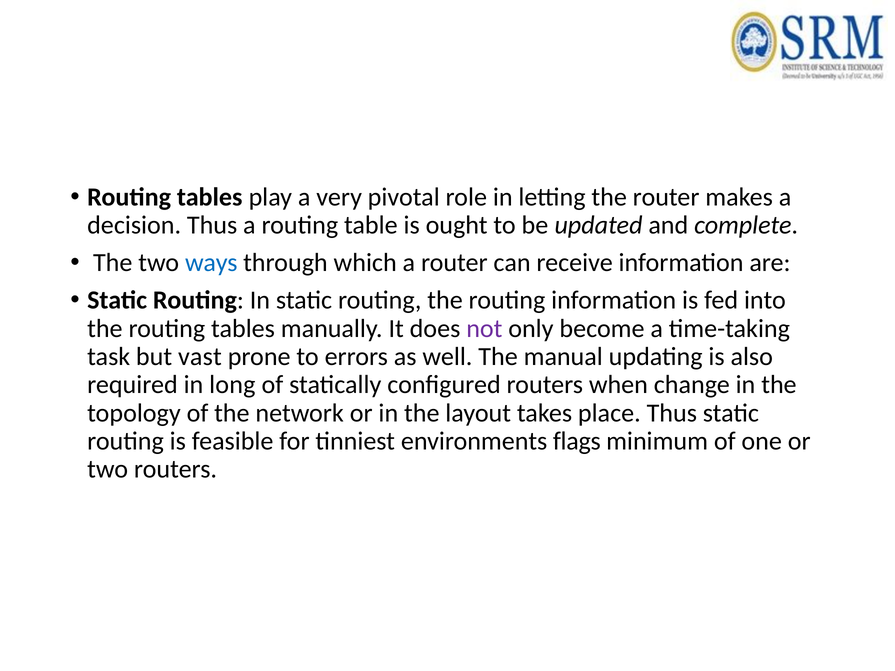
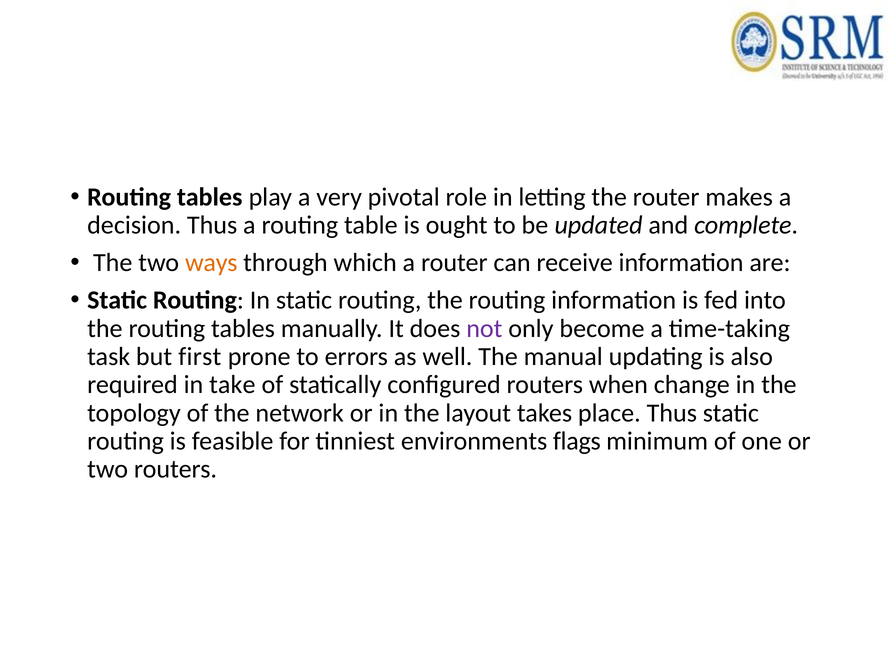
ways colour: blue -> orange
vast: vast -> first
long: long -> take
